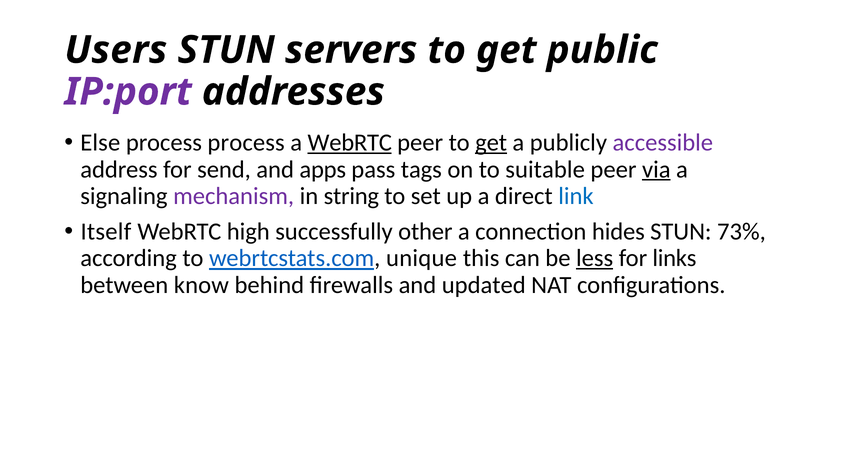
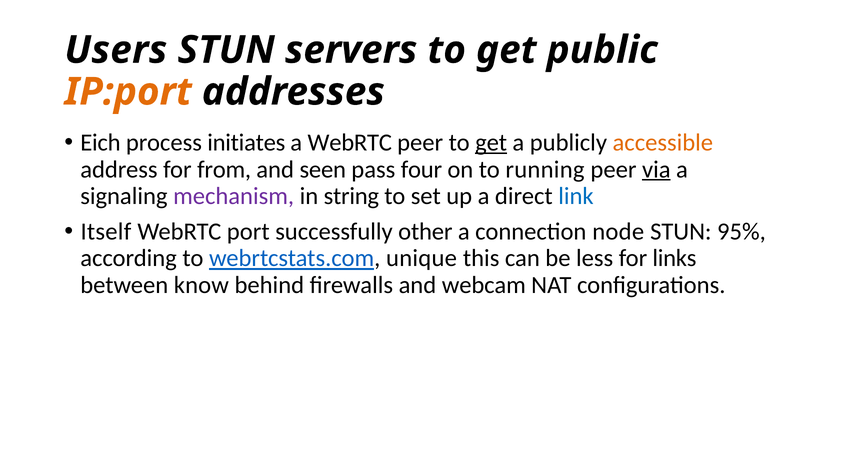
IP:port colour: purple -> orange
Else: Else -> Eich
process process: process -> initiates
WebRTC at (350, 143) underline: present -> none
accessible colour: purple -> orange
send: send -> from
apps: apps -> seen
tags: tags -> four
suitable: suitable -> running
high: high -> port
hides: hides -> node
73%: 73% -> 95%
less underline: present -> none
updated: updated -> webcam
